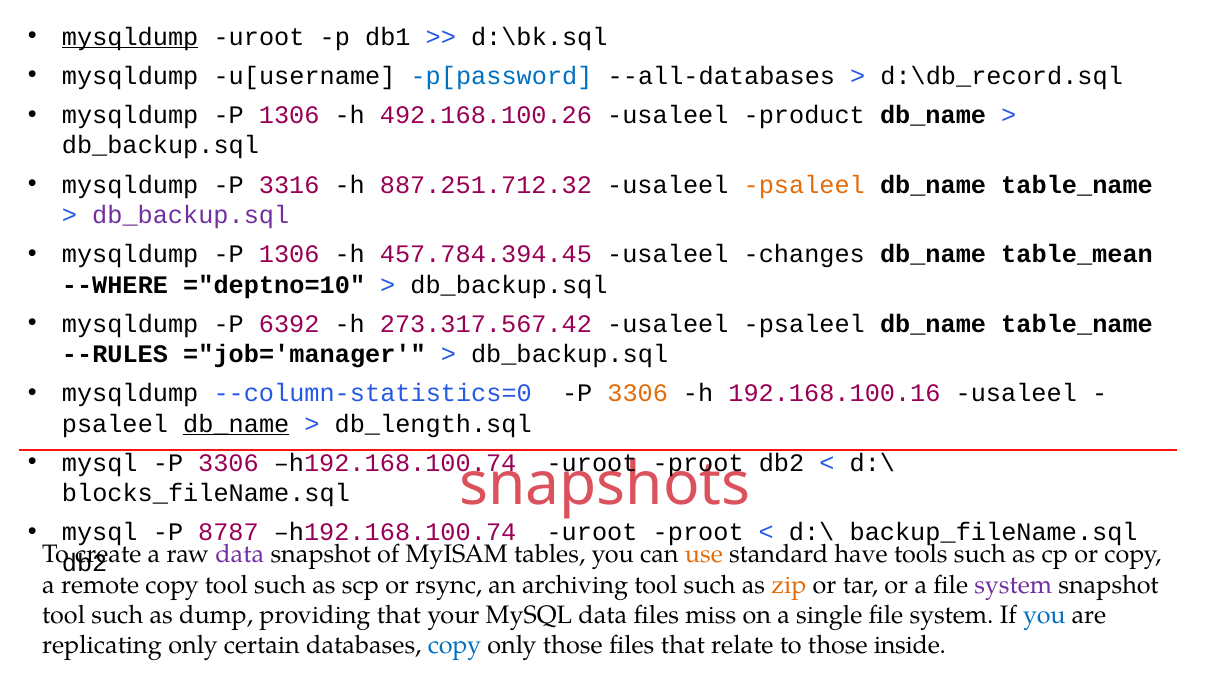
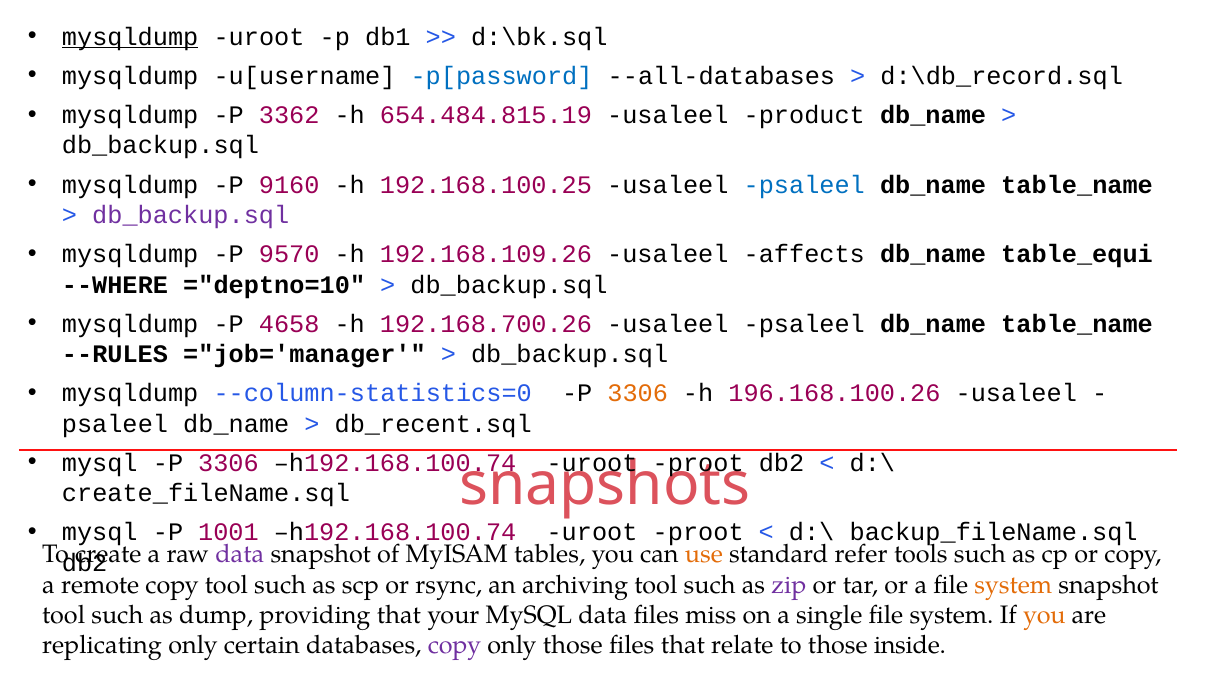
1306 at (289, 116): 1306 -> 3362
492.168.100.26: 492.168.100.26 -> 654.484.815.19
3316: 3316 -> 9160
887.251.712.32: 887.251.712.32 -> 192.168.100.25
psaleel at (804, 185) colour: orange -> blue
1306 at (289, 255): 1306 -> 9570
457.784.394.45: 457.784.394.45 -> 192.168.109.26
changes: changes -> affects
table_mean: table_mean -> table_equi
6392: 6392 -> 4658
273.317.567.42: 273.317.567.42 -> 192.168.700.26
192.168.100.16: 192.168.100.16 -> 196.168.100.26
db_name at (236, 424) underline: present -> none
db_length.sql: db_length.sql -> db_recent.sql
blocks_fileName.sql: blocks_fileName.sql -> create_fileName.sql
8787: 8787 -> 1001
have: have -> refer
zip colour: orange -> purple
system at (1013, 585) colour: purple -> orange
you at (1044, 616) colour: blue -> orange
copy at (455, 646) colour: blue -> purple
